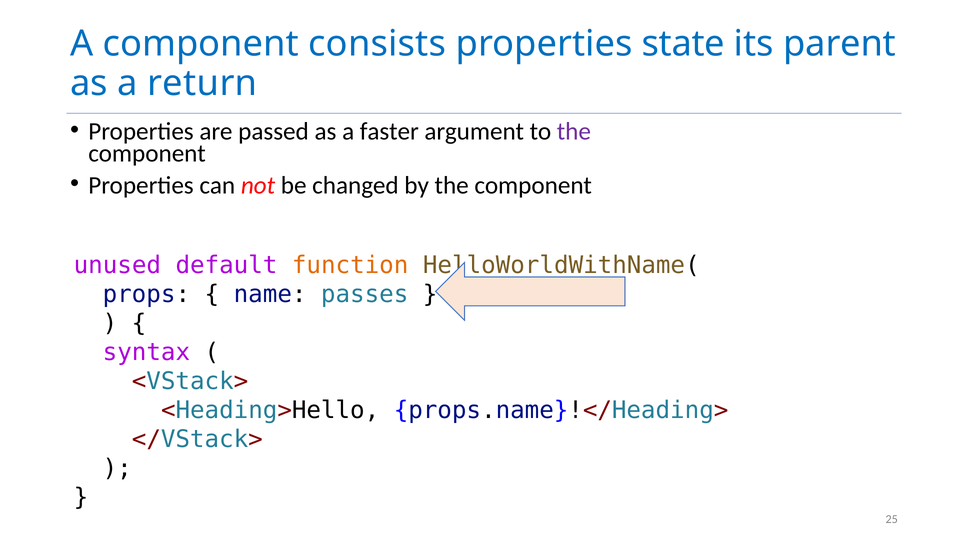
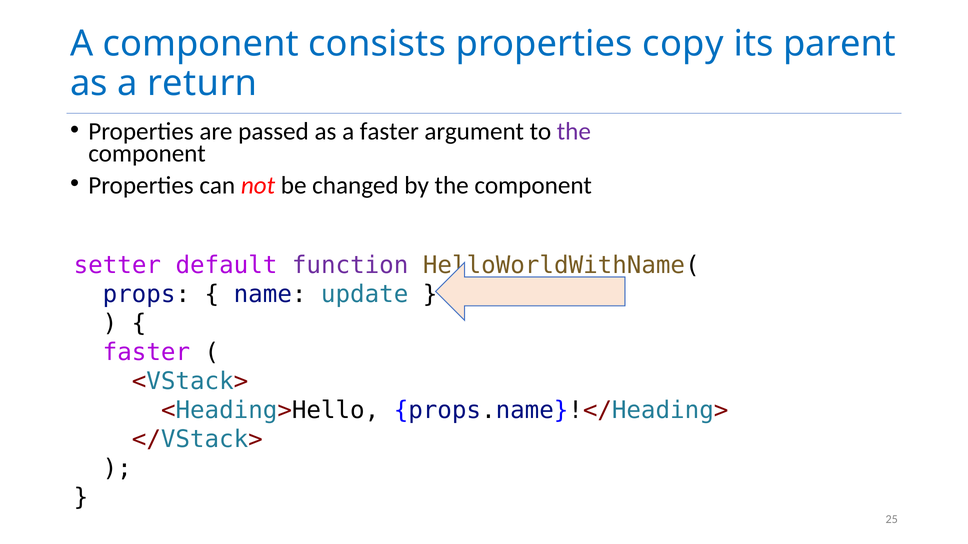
state: state -> copy
unused: unused -> setter
function colour: orange -> purple
passes: passes -> update
syntax at (146, 353): syntax -> faster
